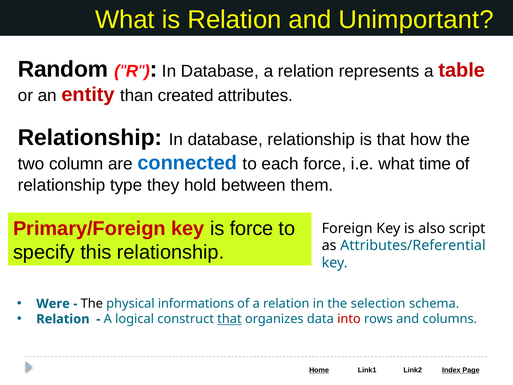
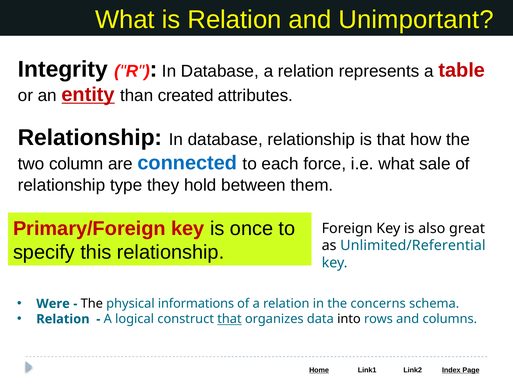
Random: Random -> Integrity
entity underline: none -> present
time: time -> sale
is force: force -> once
script: script -> great
Attributes/Referential: Attributes/Referential -> Unlimited/Referential
selection: selection -> concerns
into colour: red -> black
